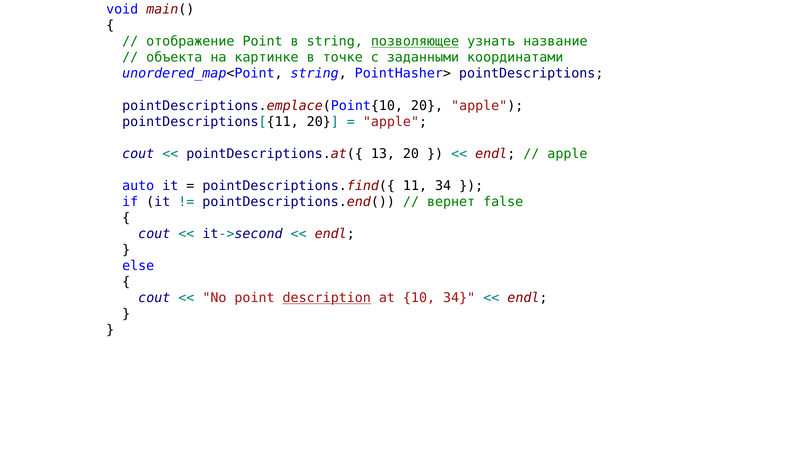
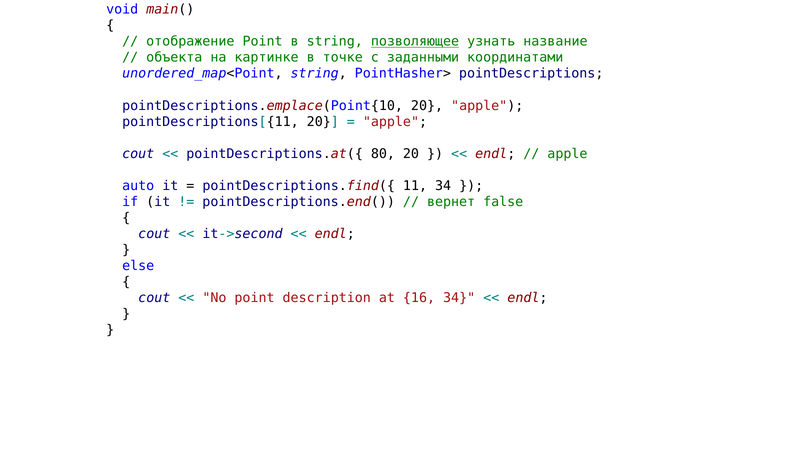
13: 13 -> 80
description underline: present -> none
10: 10 -> 16
